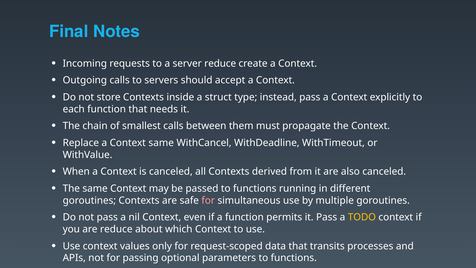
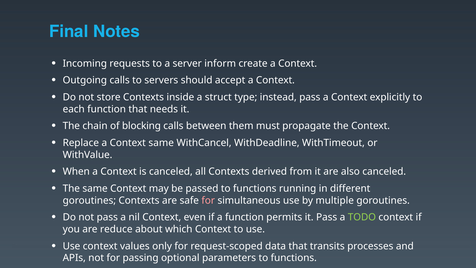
server reduce: reduce -> inform
smallest: smallest -> blocking
TODO colour: yellow -> light green
